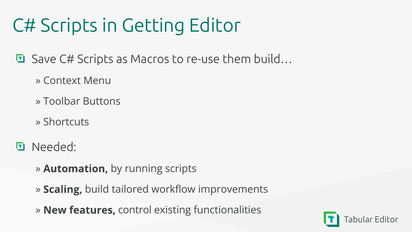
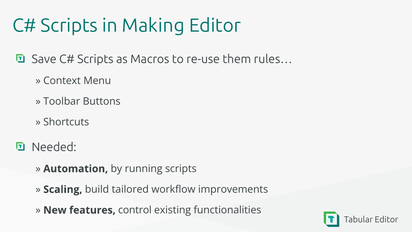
Getting: Getting -> Making
build…: build… -> rules…
